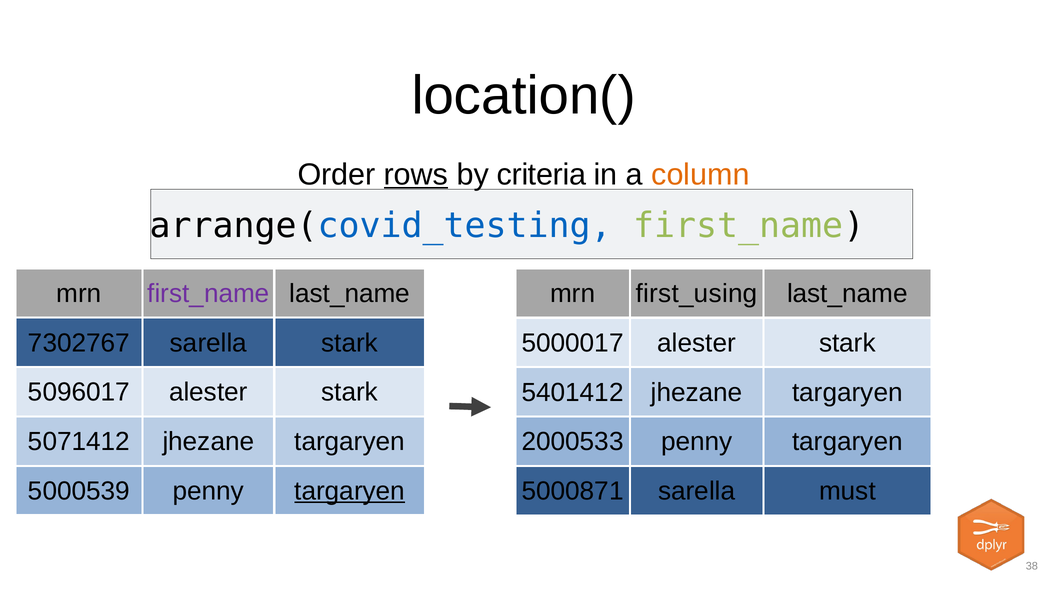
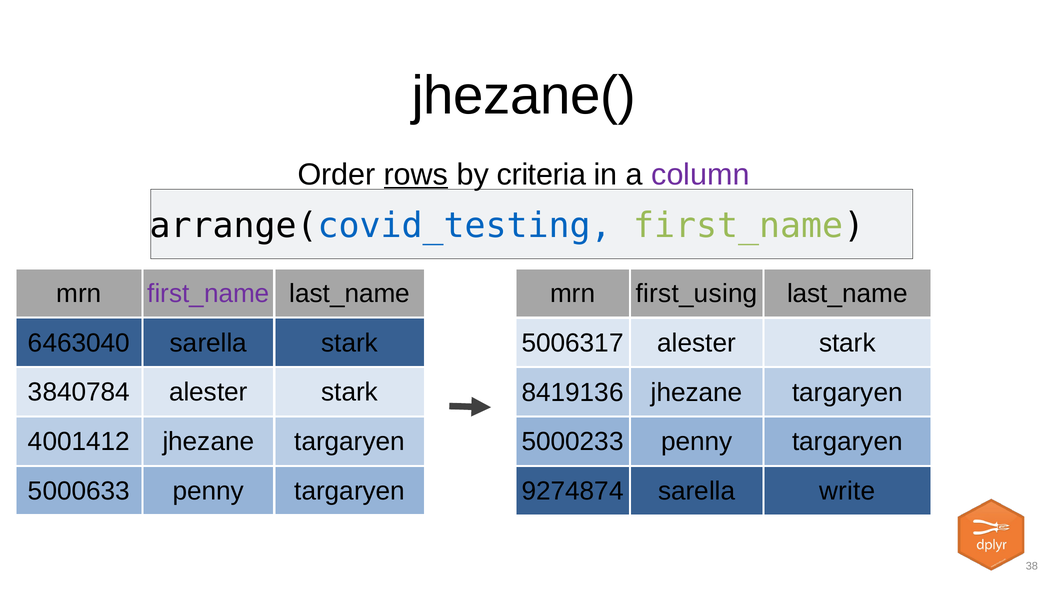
location(: location( -> jhezane(
column colour: orange -> purple
7302767: 7302767 -> 6463040
5000017: 5000017 -> 5006317
5096017: 5096017 -> 3840784
5401412: 5401412 -> 8419136
5071412: 5071412 -> 4001412
2000533: 2000533 -> 5000233
5000539: 5000539 -> 5000633
targaryen at (350, 491) underline: present -> none
5000871: 5000871 -> 9274874
must: must -> write
